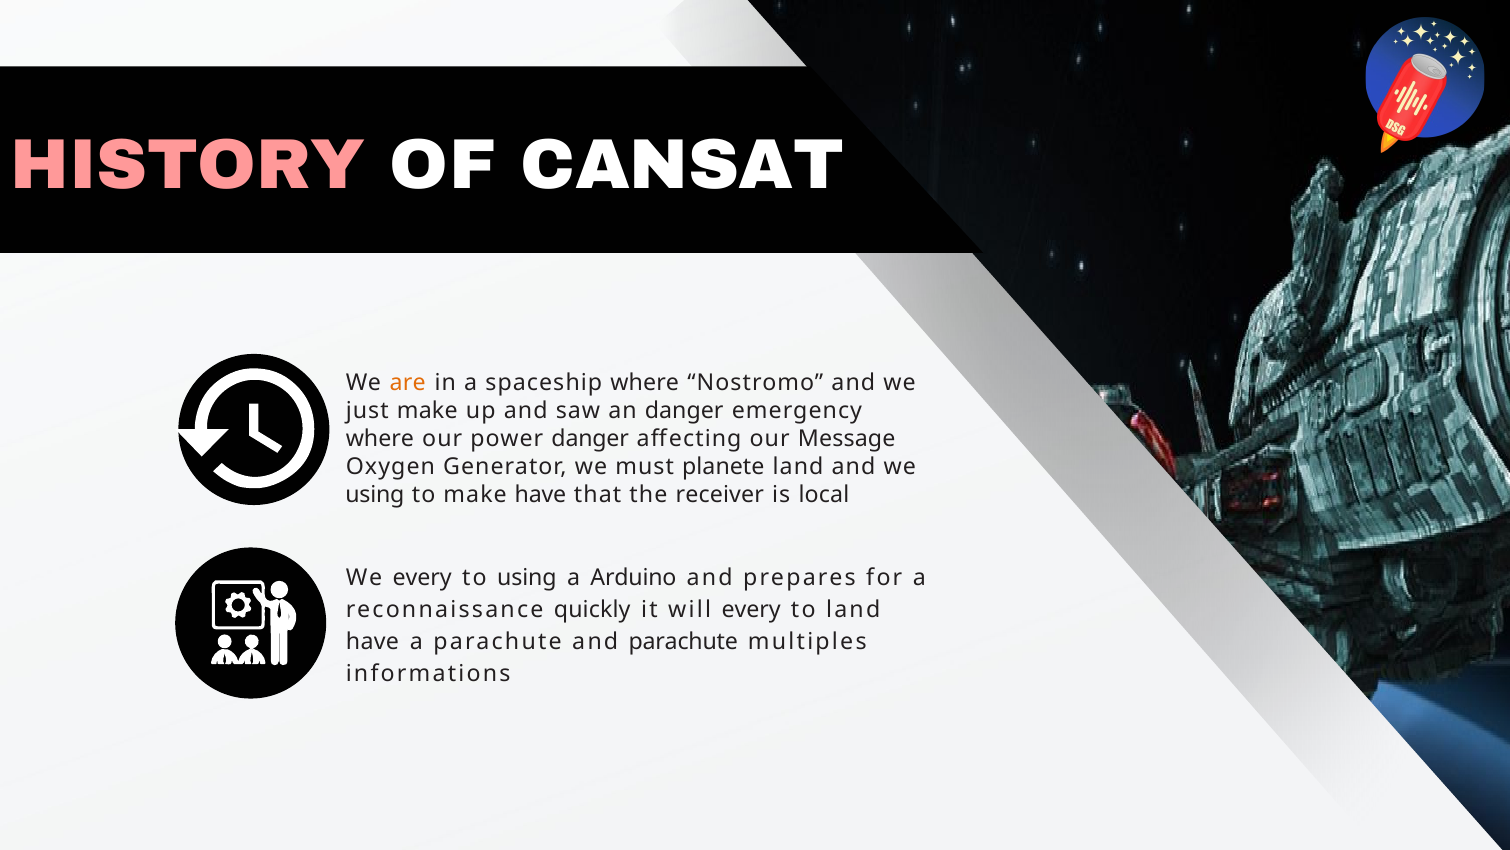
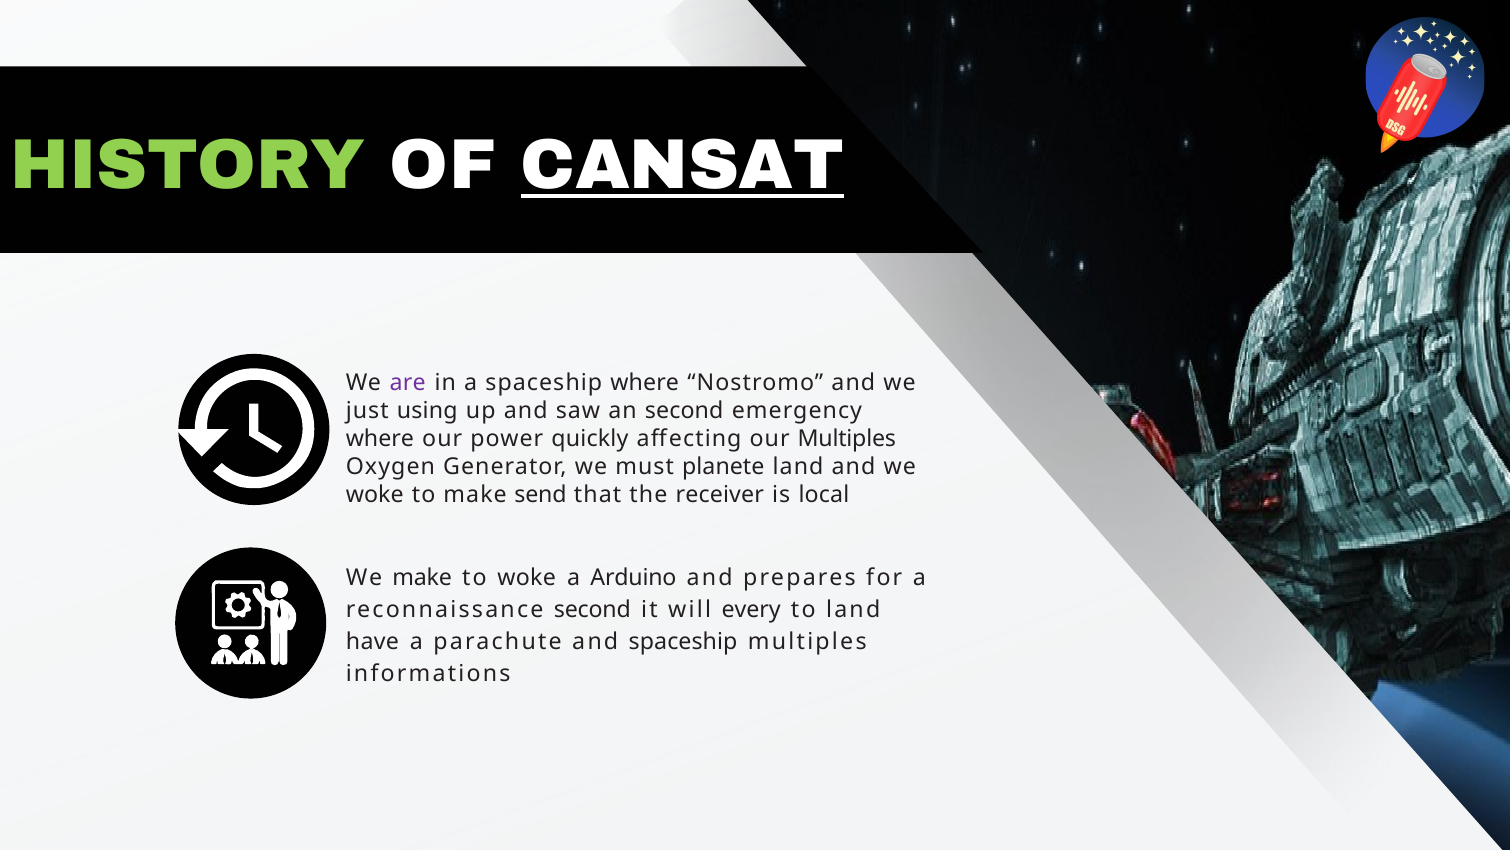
HISTORY colour: pink -> light green
CANSAT underline: none -> present
are colour: orange -> purple
just make: make -> using
an danger: danger -> second
power danger: danger -> quickly
our Message: Message -> Multiples
using at (375, 494): using -> woke
make have: have -> send
We every: every -> make
to using: using -> woke
reconnaissance quickly: quickly -> second
and parachute: parachute -> spaceship
